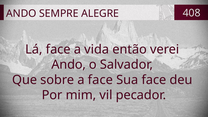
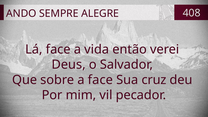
Ando at (69, 65): Ando -> Deus
Sua face: face -> cruz
